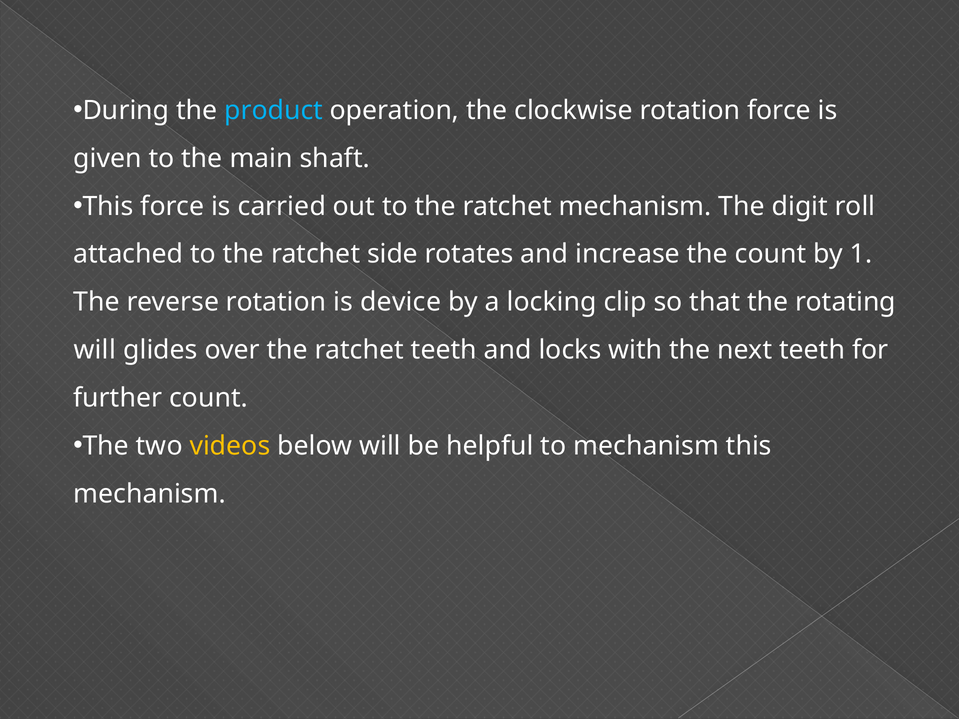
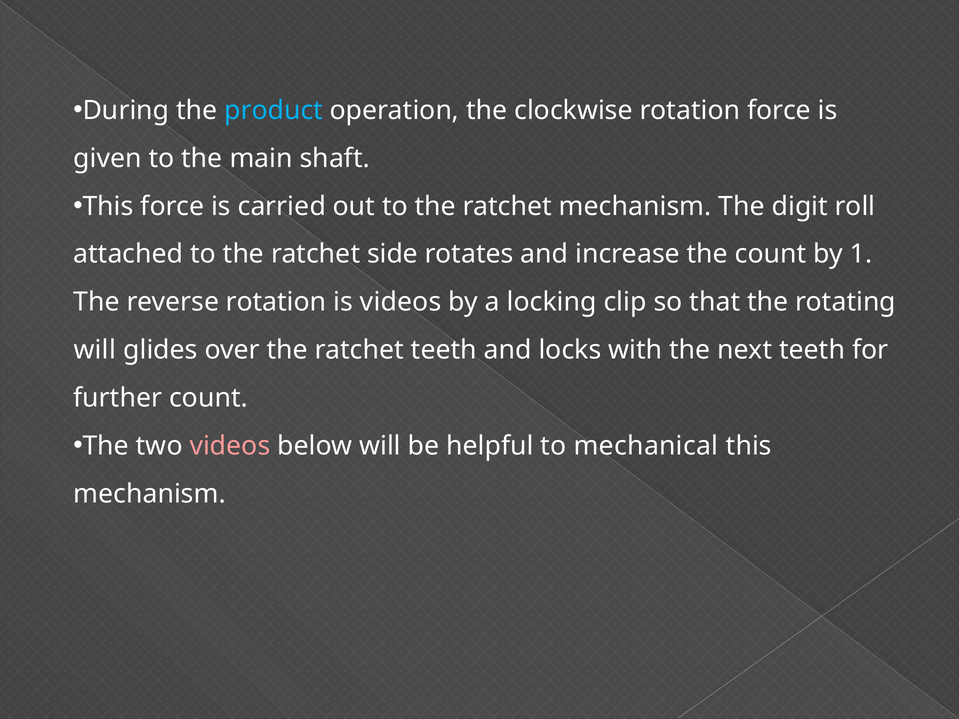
is device: device -> videos
videos at (230, 446) colour: yellow -> pink
to mechanism: mechanism -> mechanical
